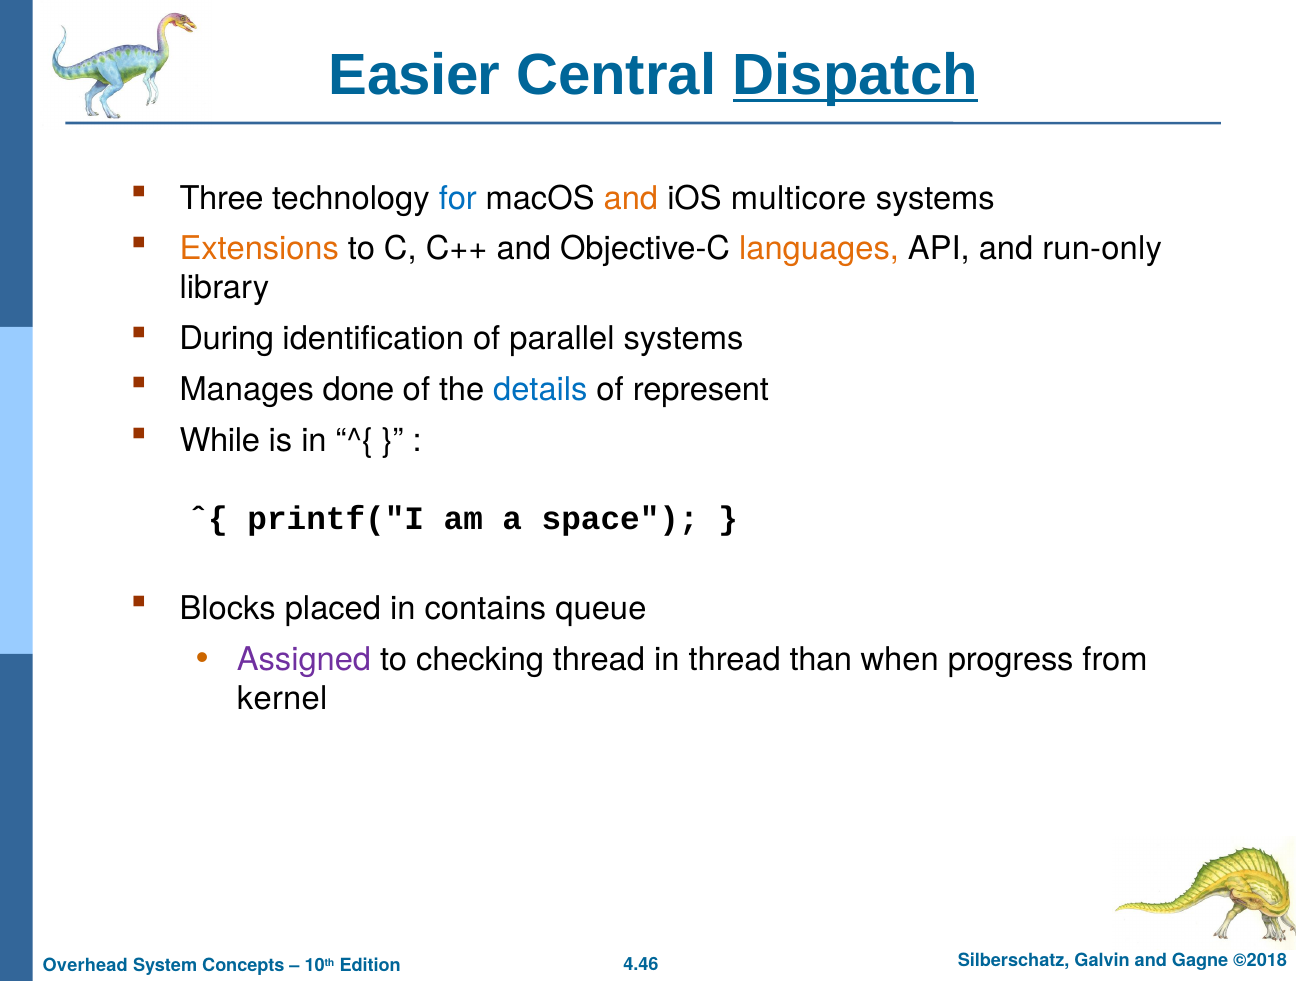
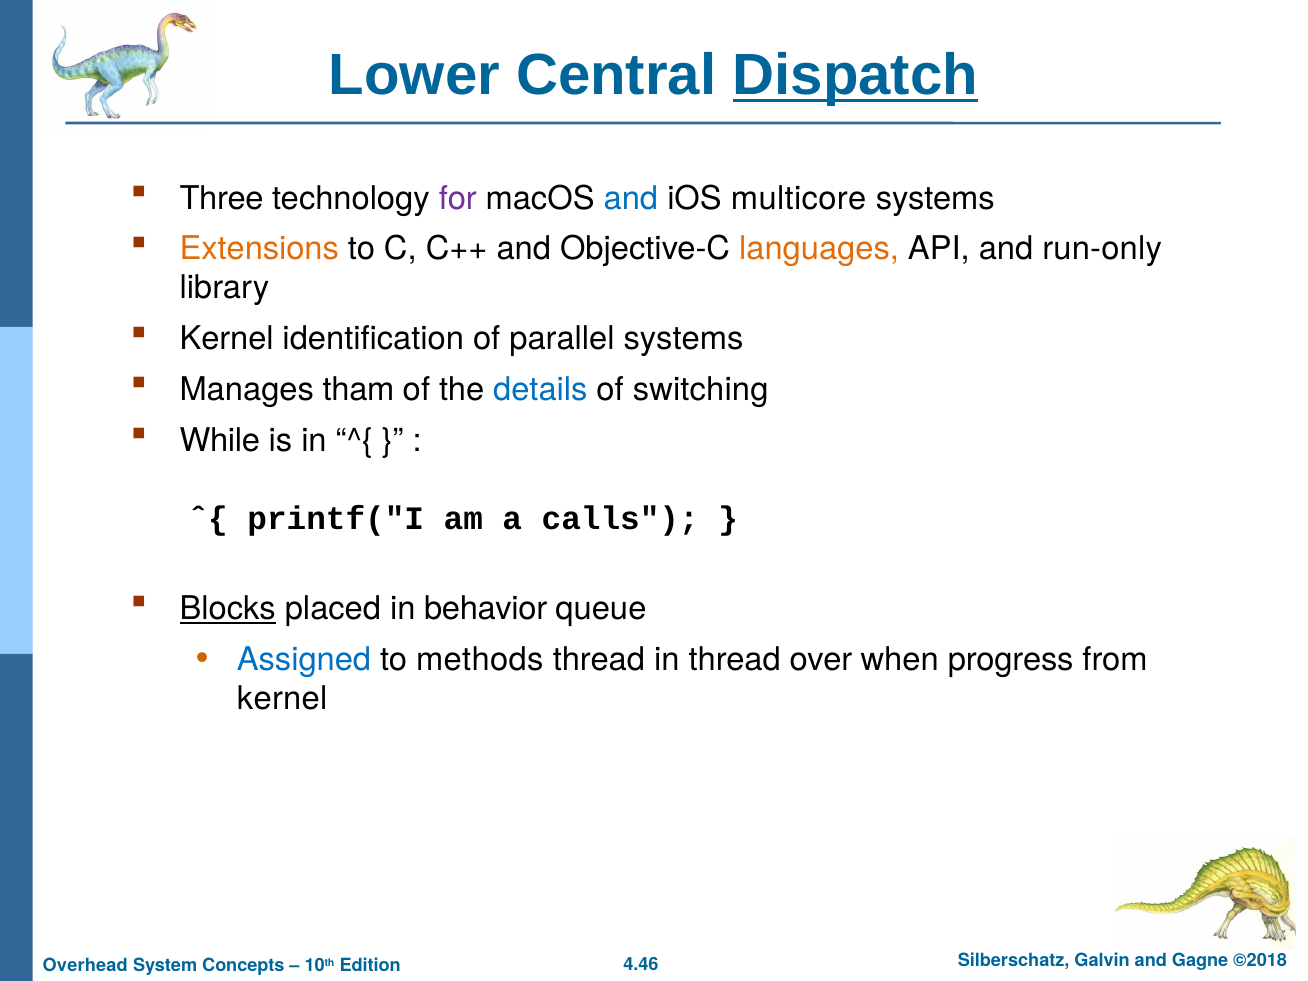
Easier: Easier -> Lower
for colour: blue -> purple
and at (631, 198) colour: orange -> blue
During at (227, 339): During -> Kernel
done: done -> tham
represent: represent -> switching
space: space -> calls
Blocks underline: none -> present
contains: contains -> behavior
Assigned colour: purple -> blue
checking: checking -> methods
than: than -> over
